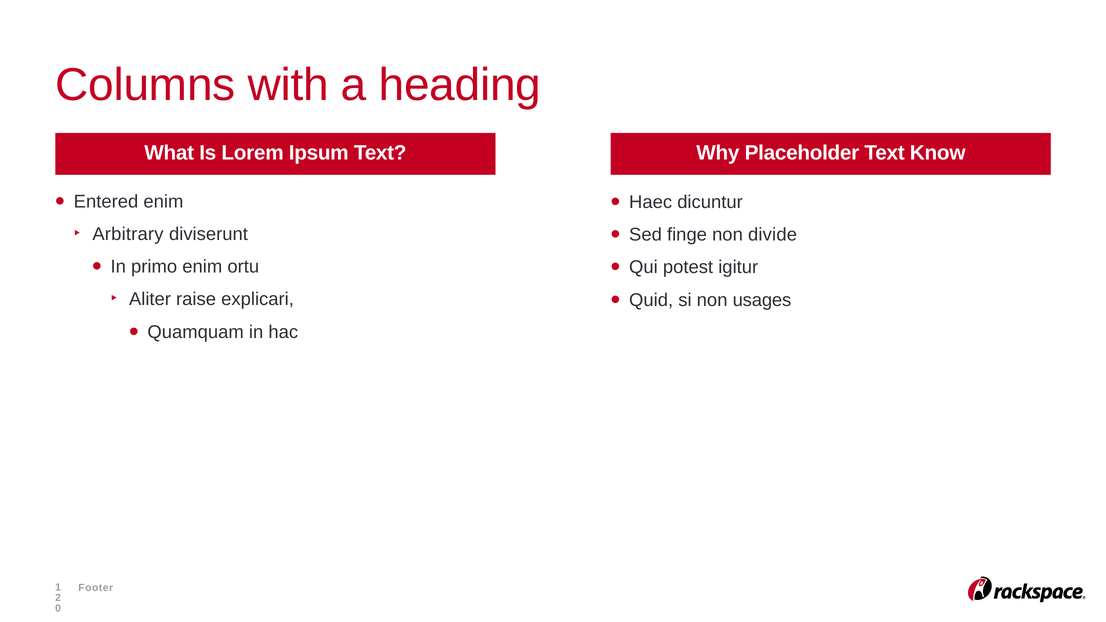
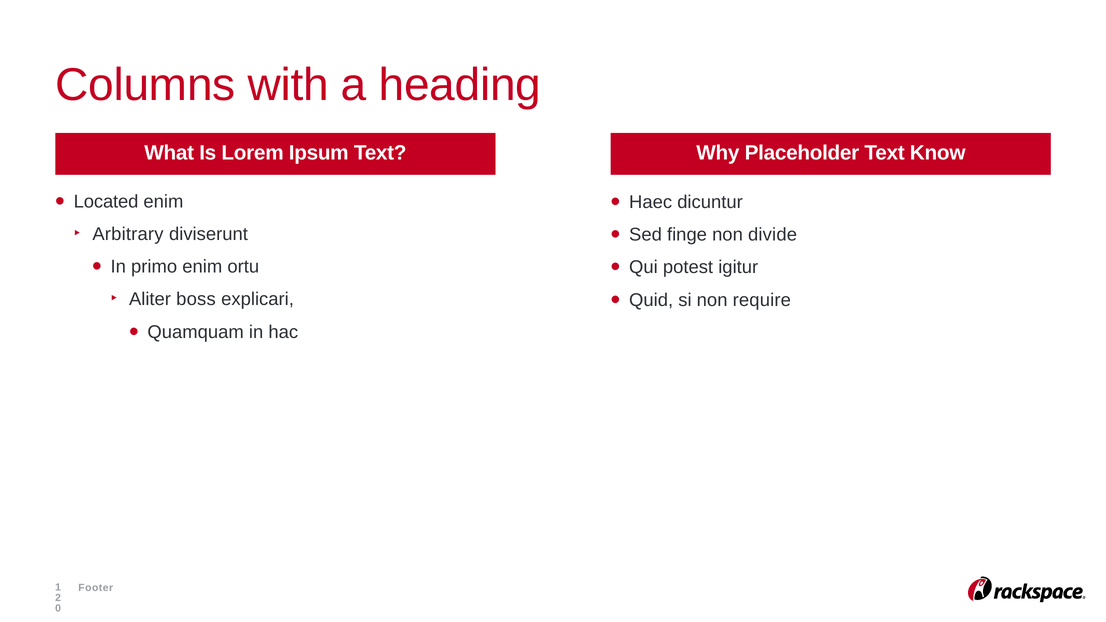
Entered: Entered -> Located
usages: usages -> require
raise: raise -> boss
